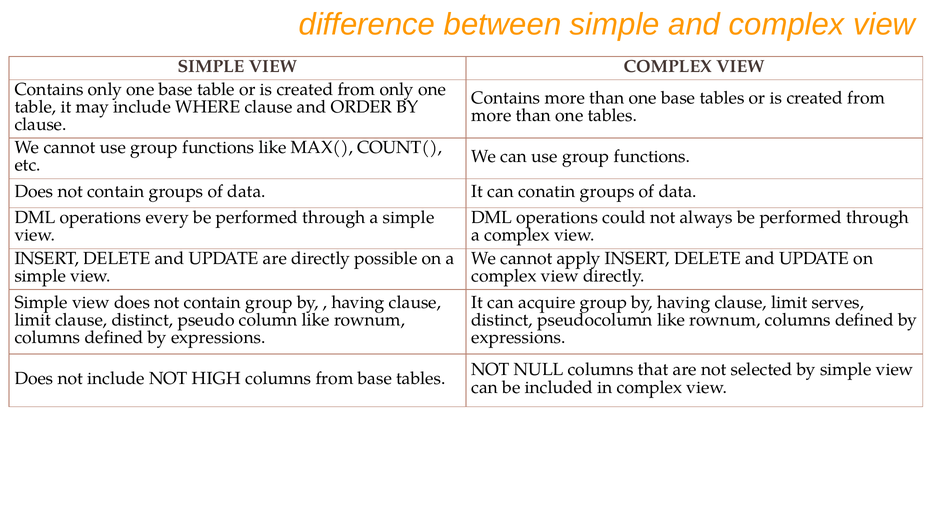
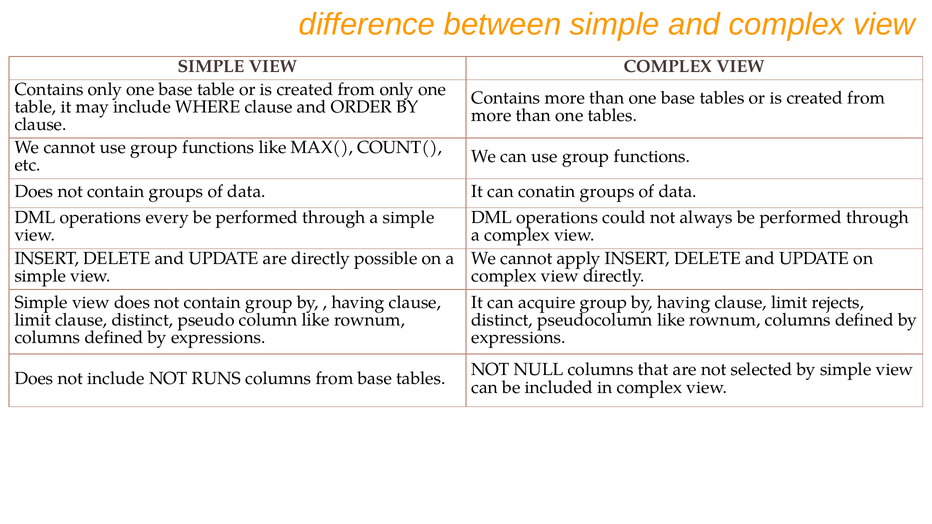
serves: serves -> rejects
HIGH: HIGH -> RUNS
